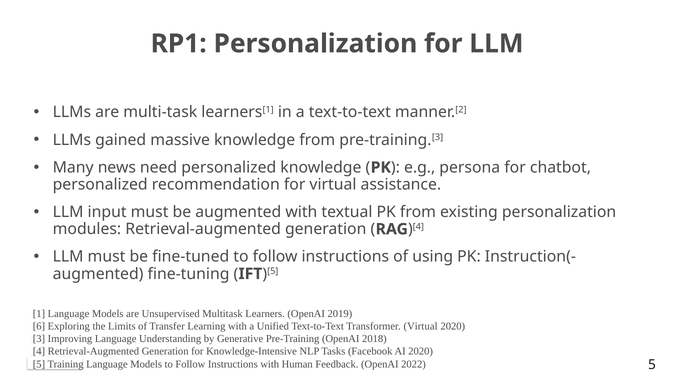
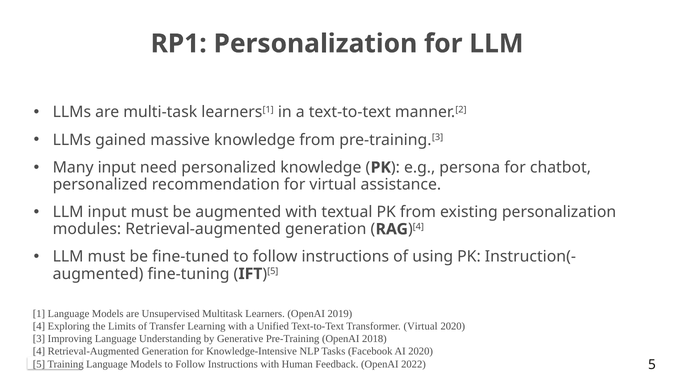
Many news: news -> input
6 at (39, 326): 6 -> 4
